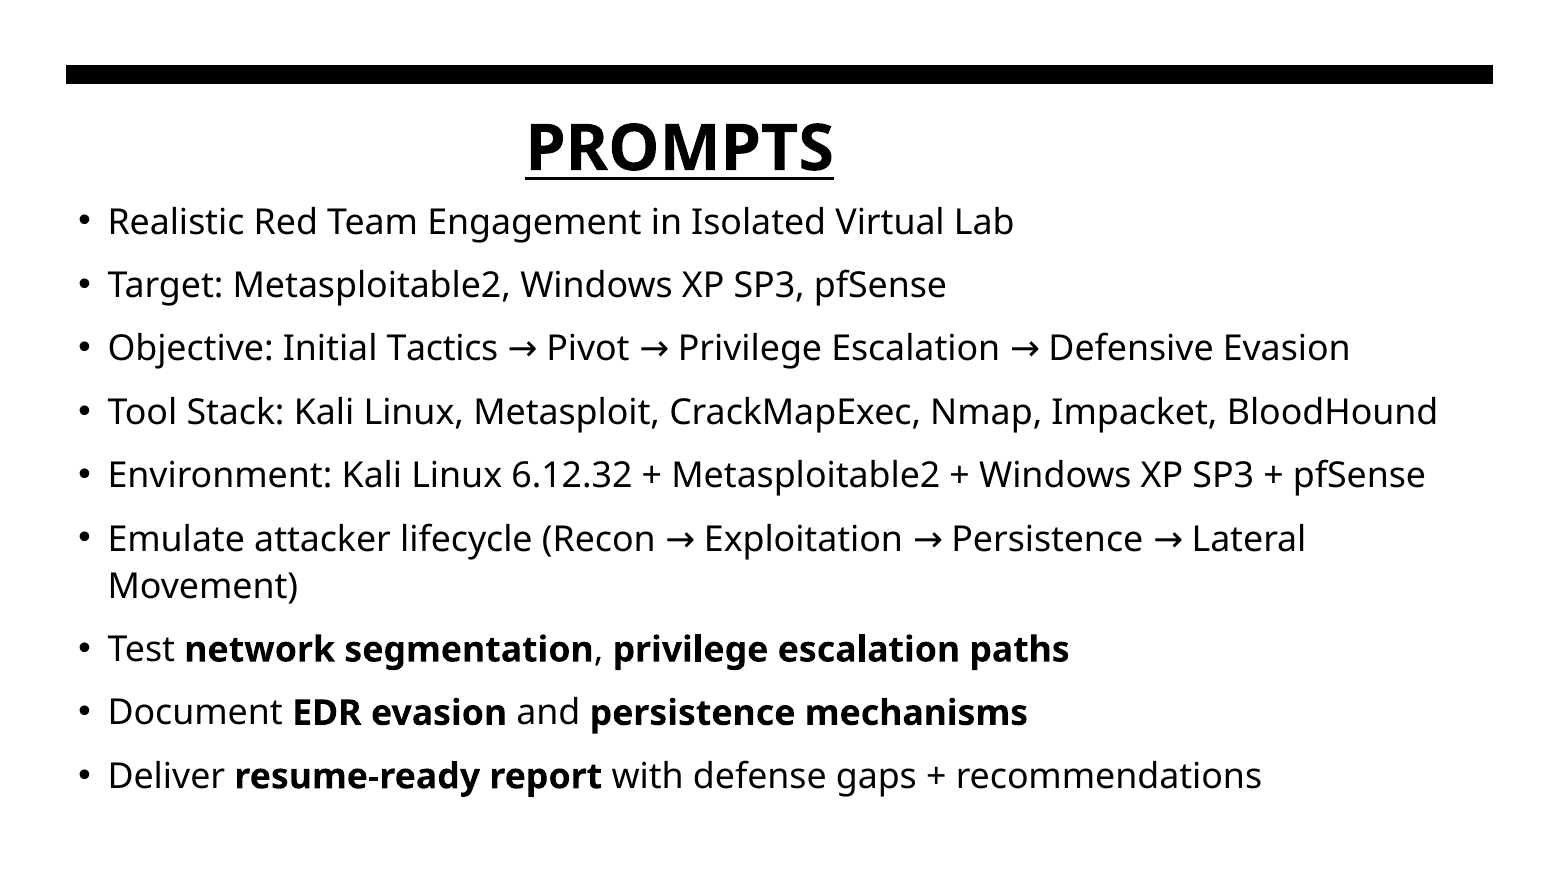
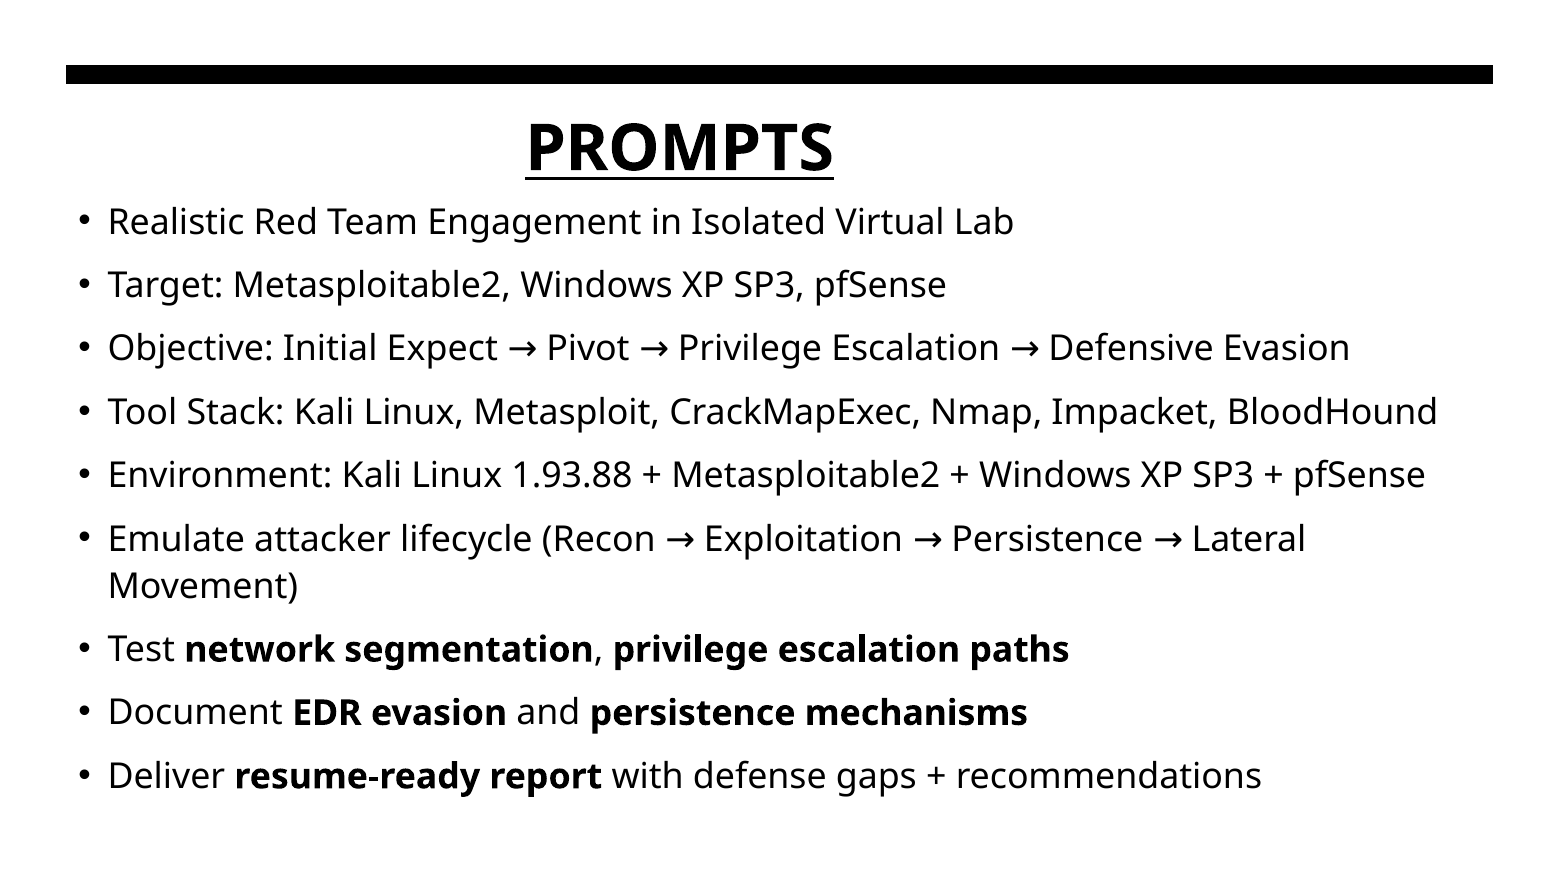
Tactics: Tactics -> Expect
6.12.32: 6.12.32 -> 1.93.88
